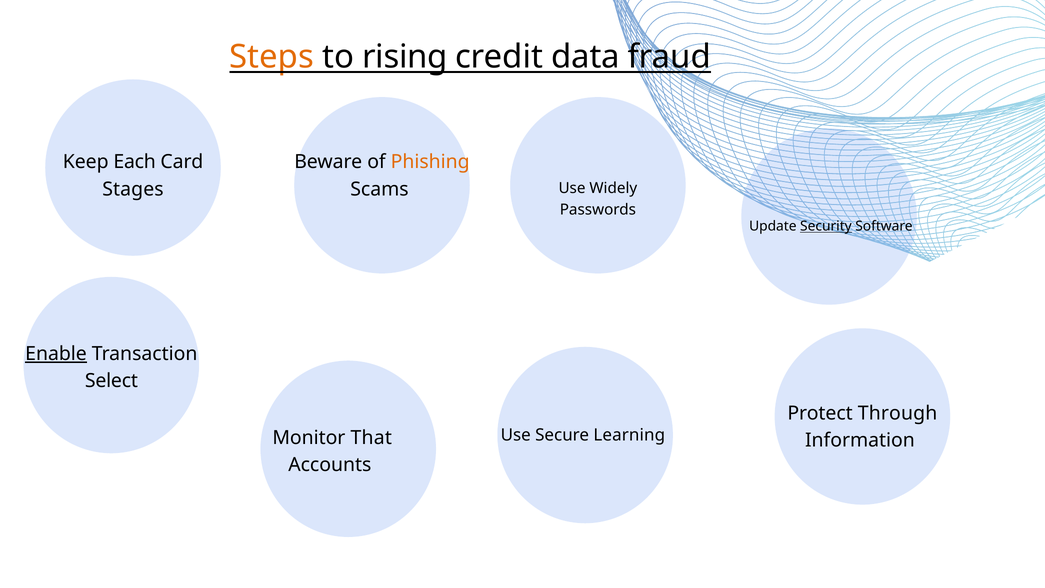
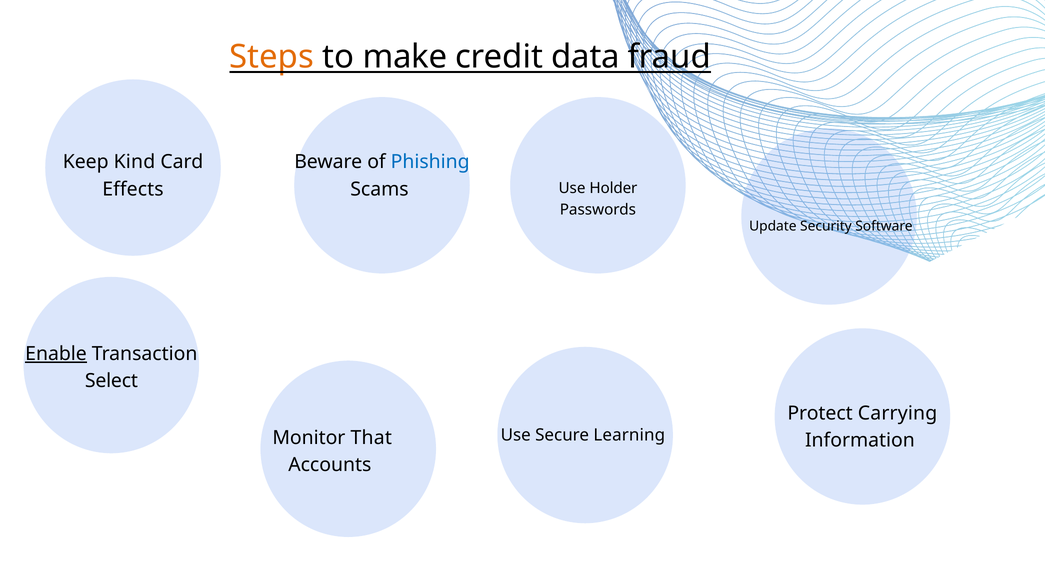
rising: rising -> make
Each: Each -> Kind
Phishing colour: orange -> blue
Stages: Stages -> Effects
Widely: Widely -> Holder
Security underline: present -> none
Through: Through -> Carrying
